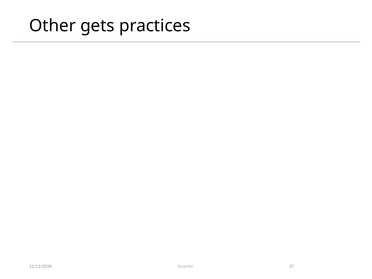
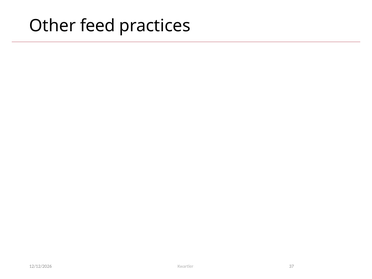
gets: gets -> feed
